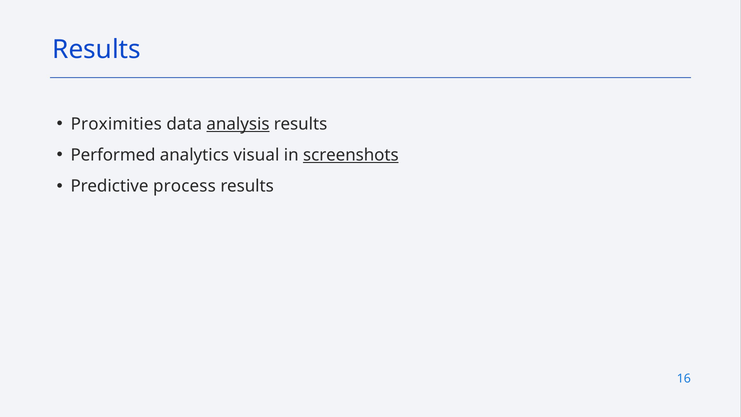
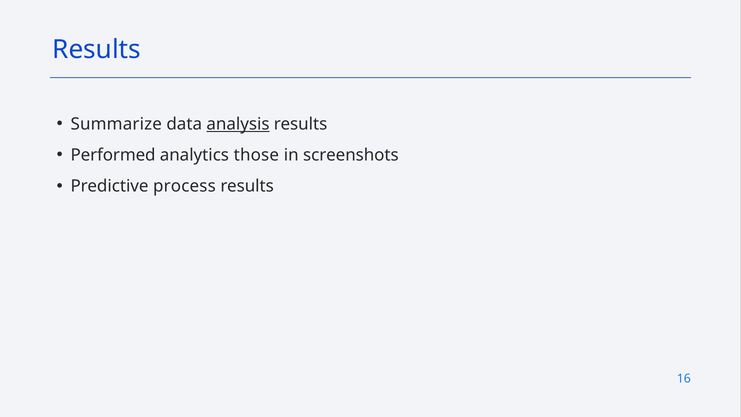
Proximities: Proximities -> Summarize
visual: visual -> those
screenshots underline: present -> none
